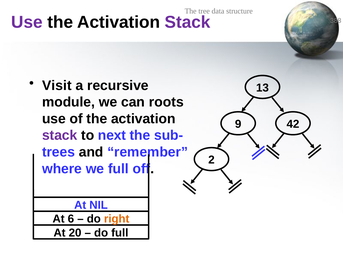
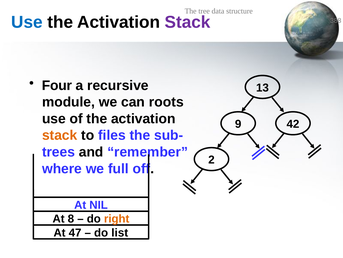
Use at (27, 22) colour: purple -> blue
Visit: Visit -> Four
stack at (60, 135) colour: purple -> orange
next: next -> files
6: 6 -> 8
20: 20 -> 47
do full: full -> list
